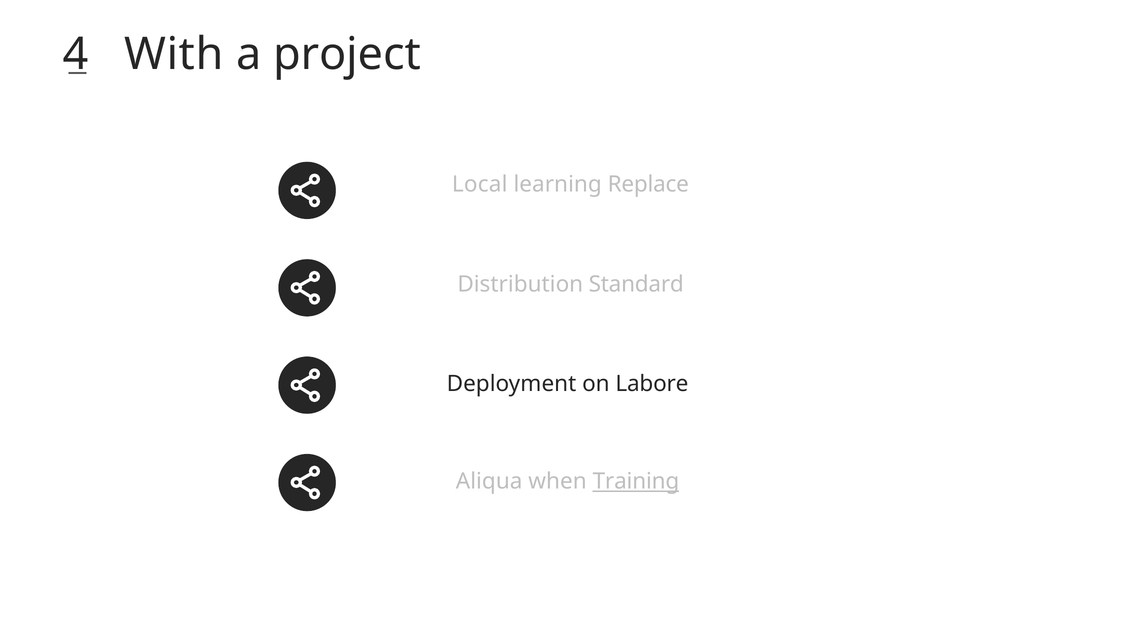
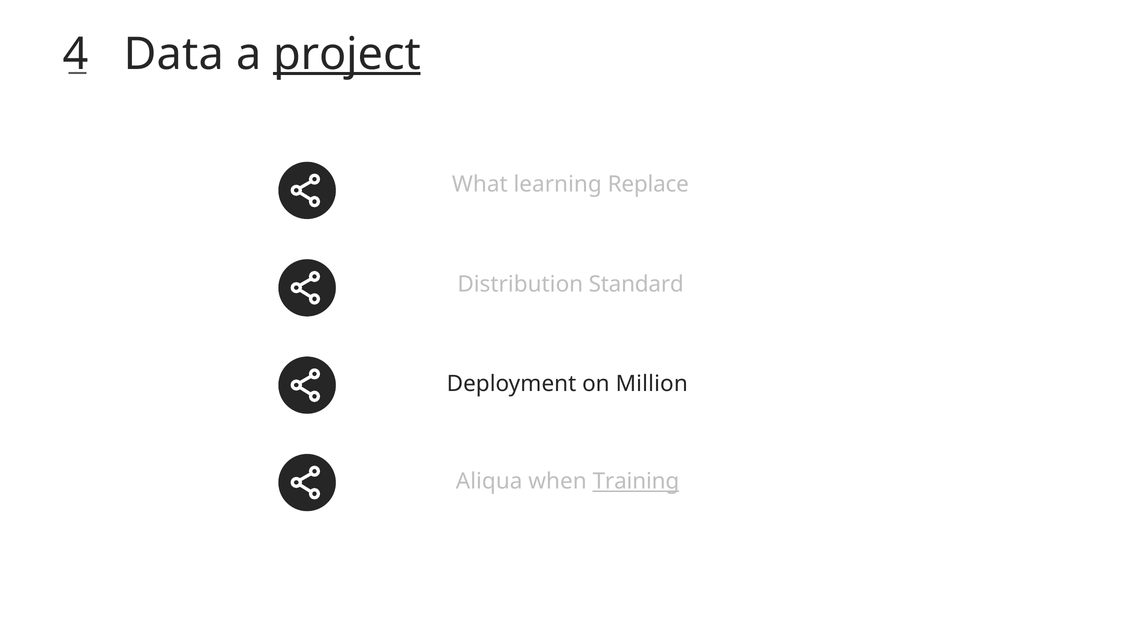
With: With -> Data
project at (347, 54) underline: none -> present
Local: Local -> What
Labore: Labore -> Million
